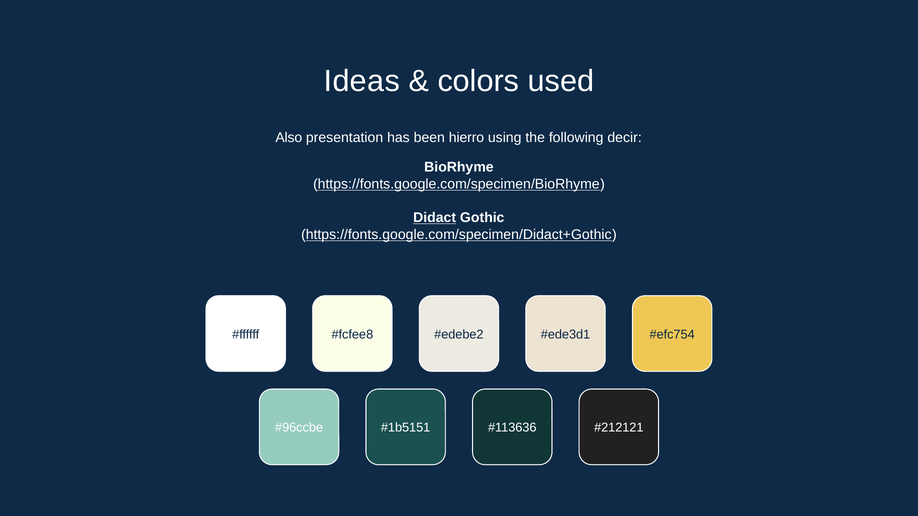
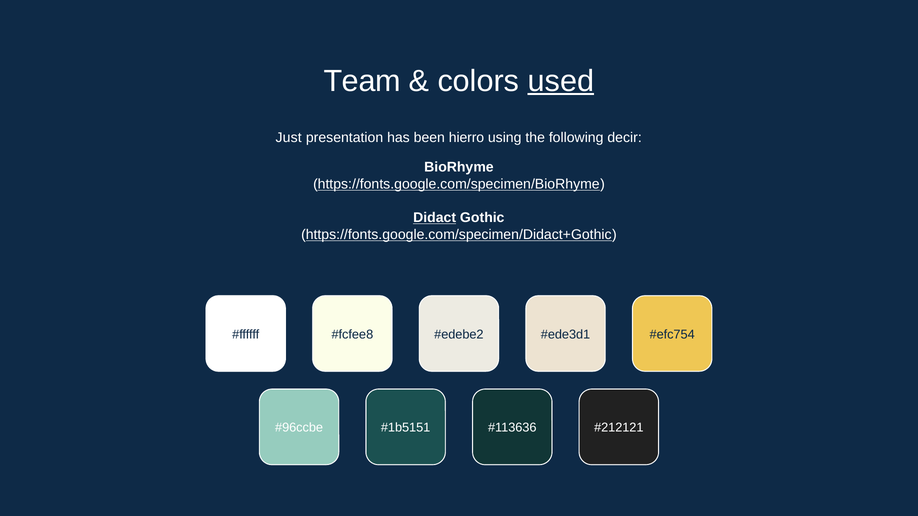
Ideas: Ideas -> Team
used underline: none -> present
Also: Also -> Just
